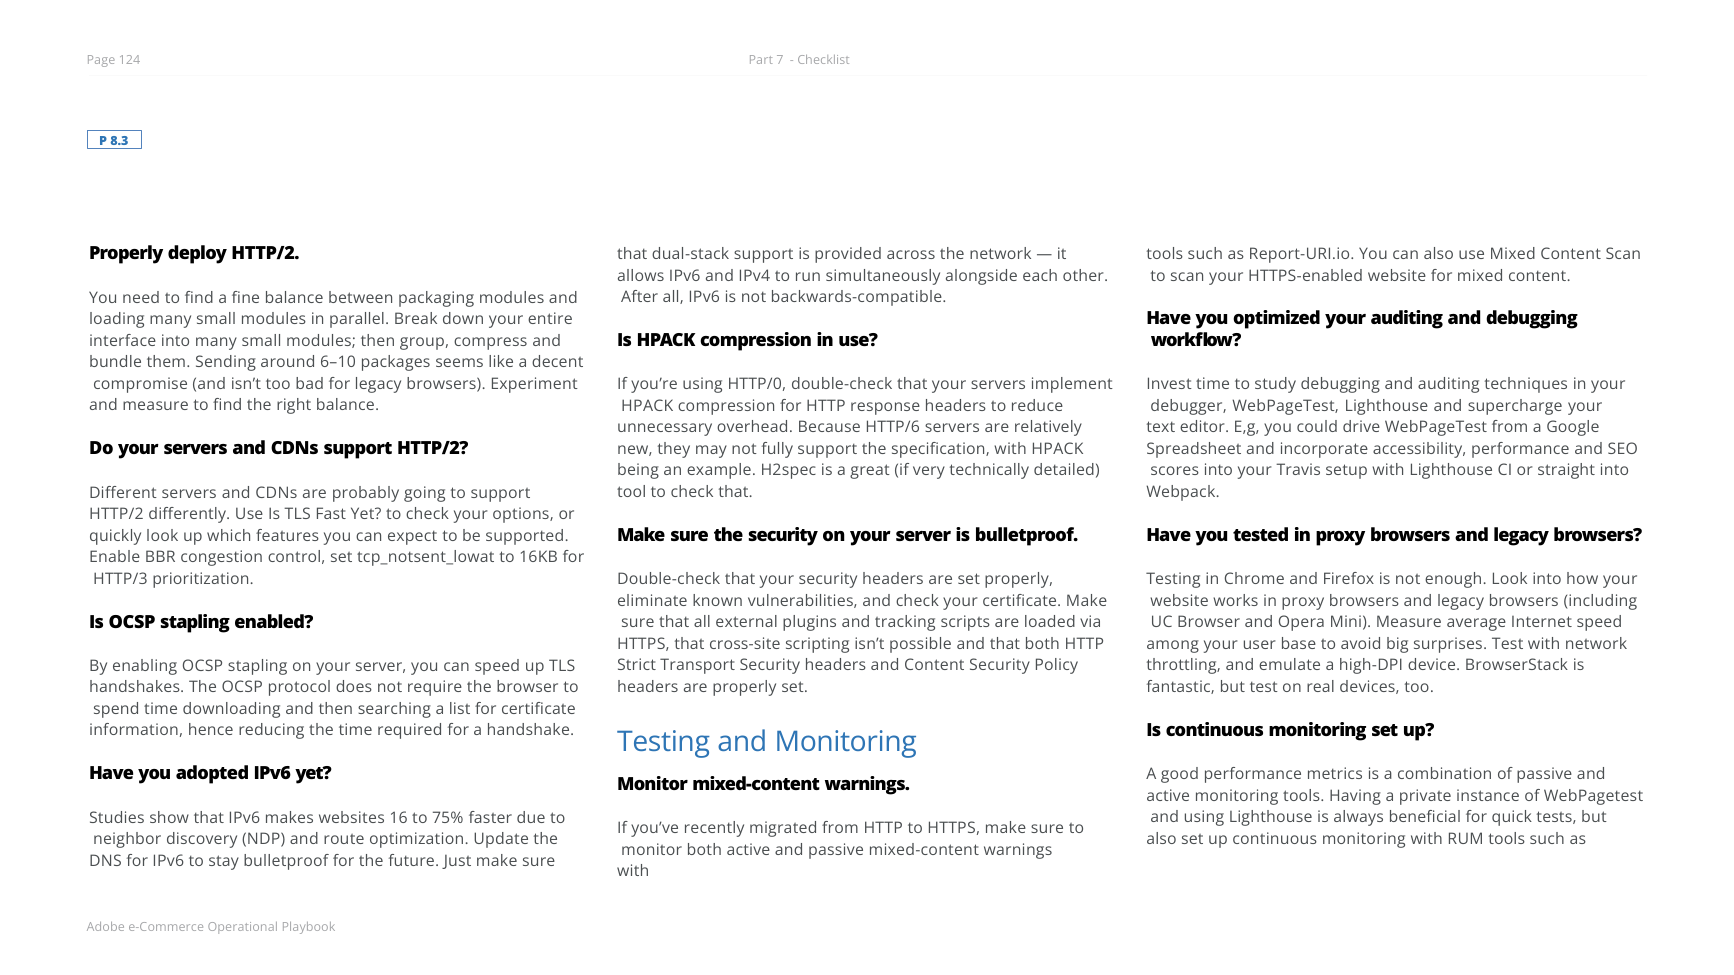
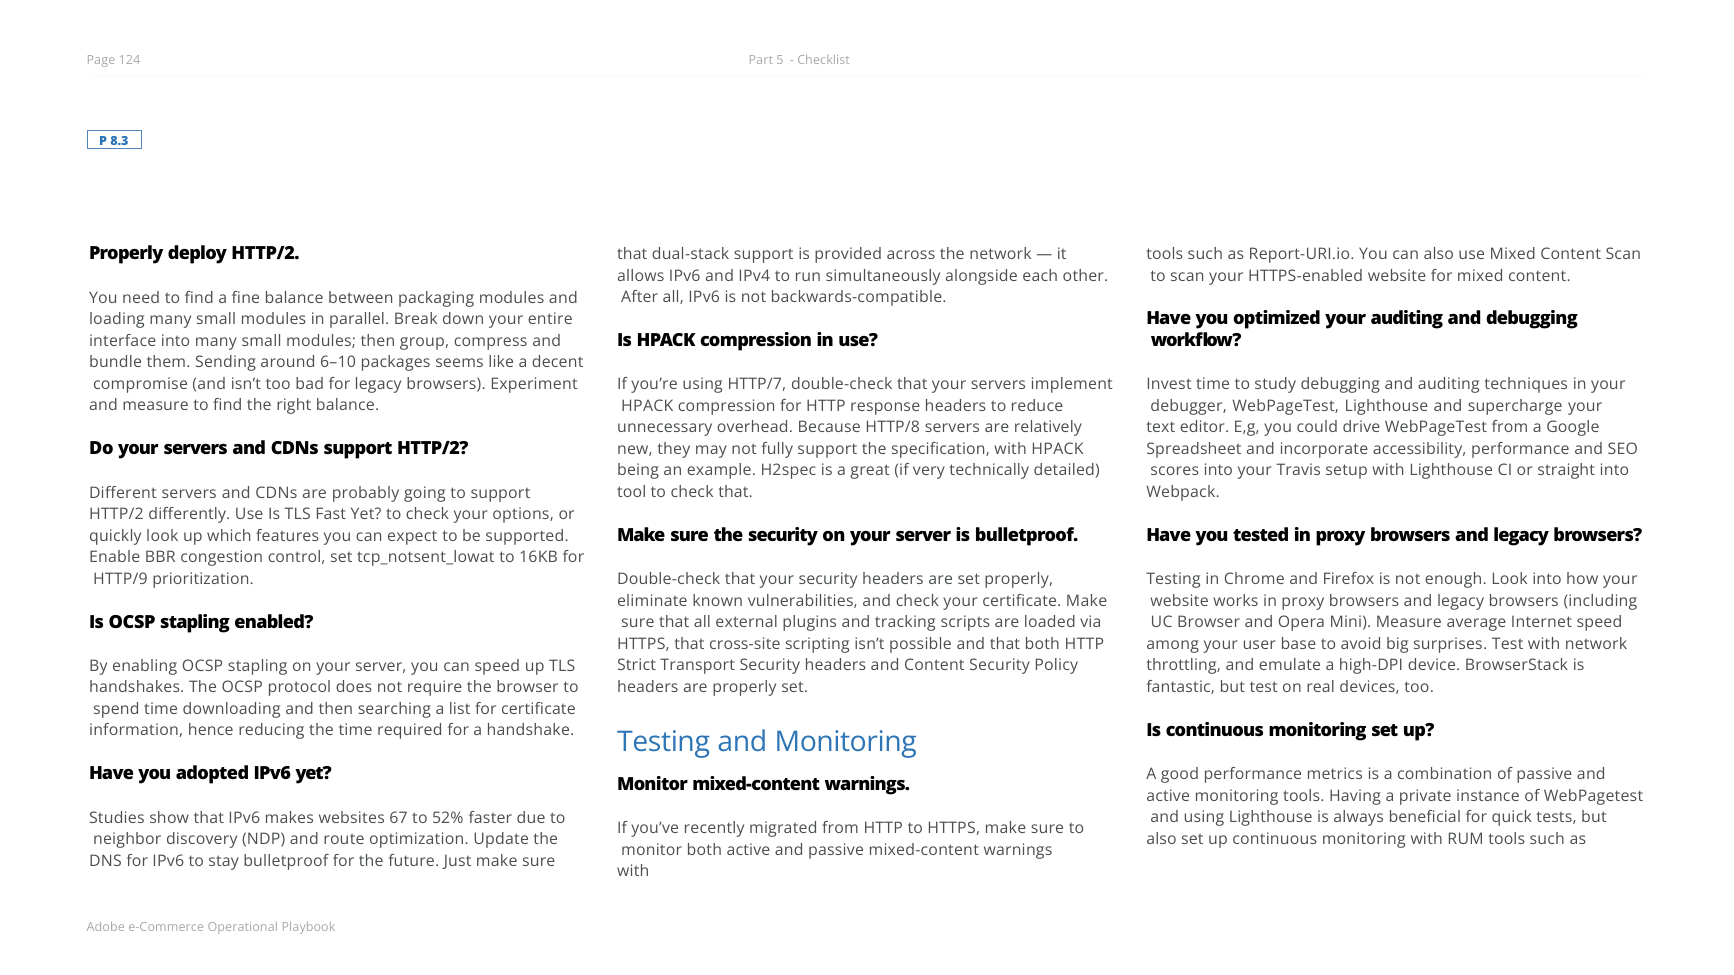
7: 7 -> 5
HTTP/0: HTTP/0 -> HTTP/7
HTTP/6: HTTP/6 -> HTTP/8
HTTP/3: HTTP/3 -> HTTP/9
16: 16 -> 67
75%: 75% -> 52%
